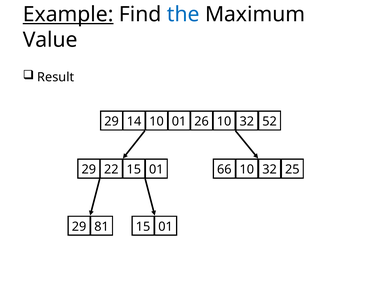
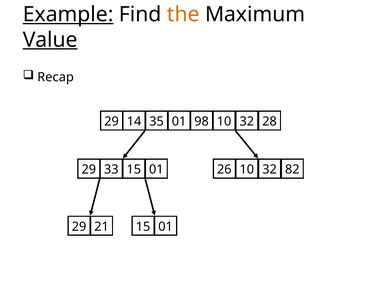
the colour: blue -> orange
Value underline: none -> present
Result: Result -> Recap
10 at (157, 121): 10 -> 35
26: 26 -> 98
52: 52 -> 28
22: 22 -> 33
66: 66 -> 26
25: 25 -> 82
81: 81 -> 21
